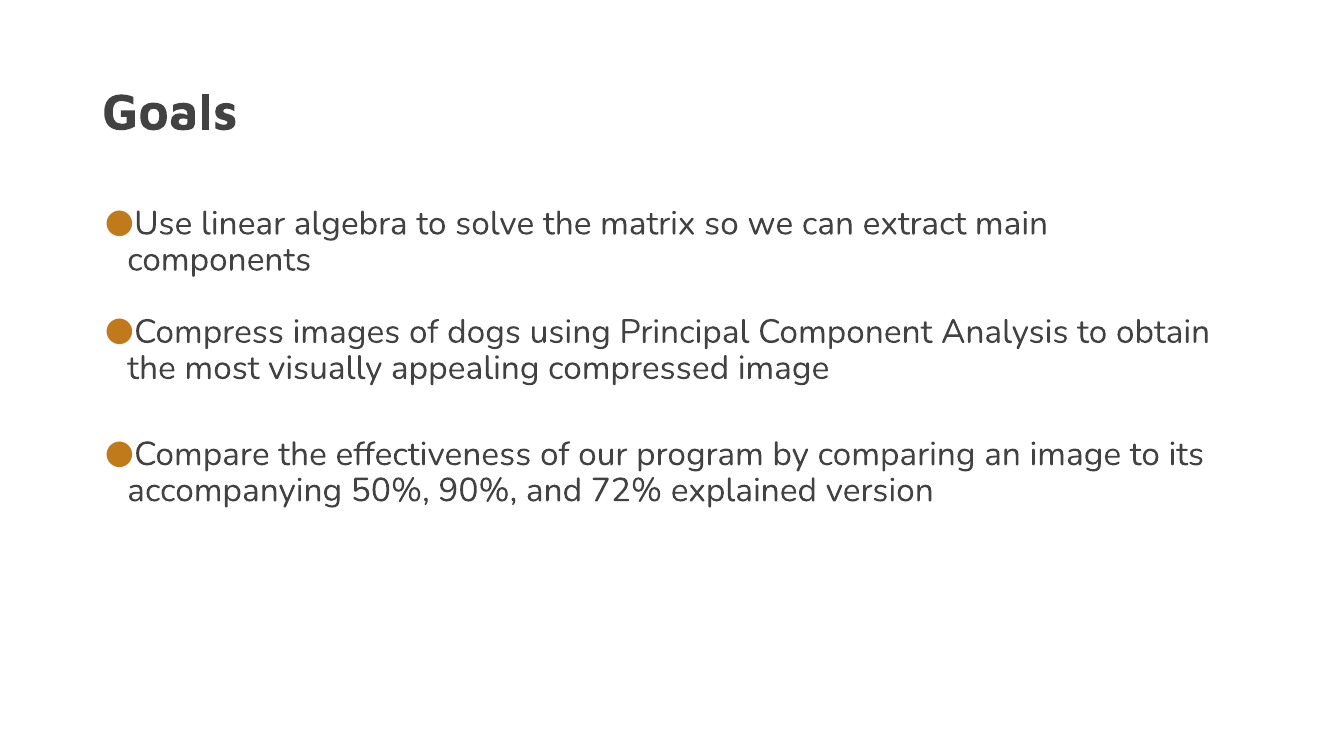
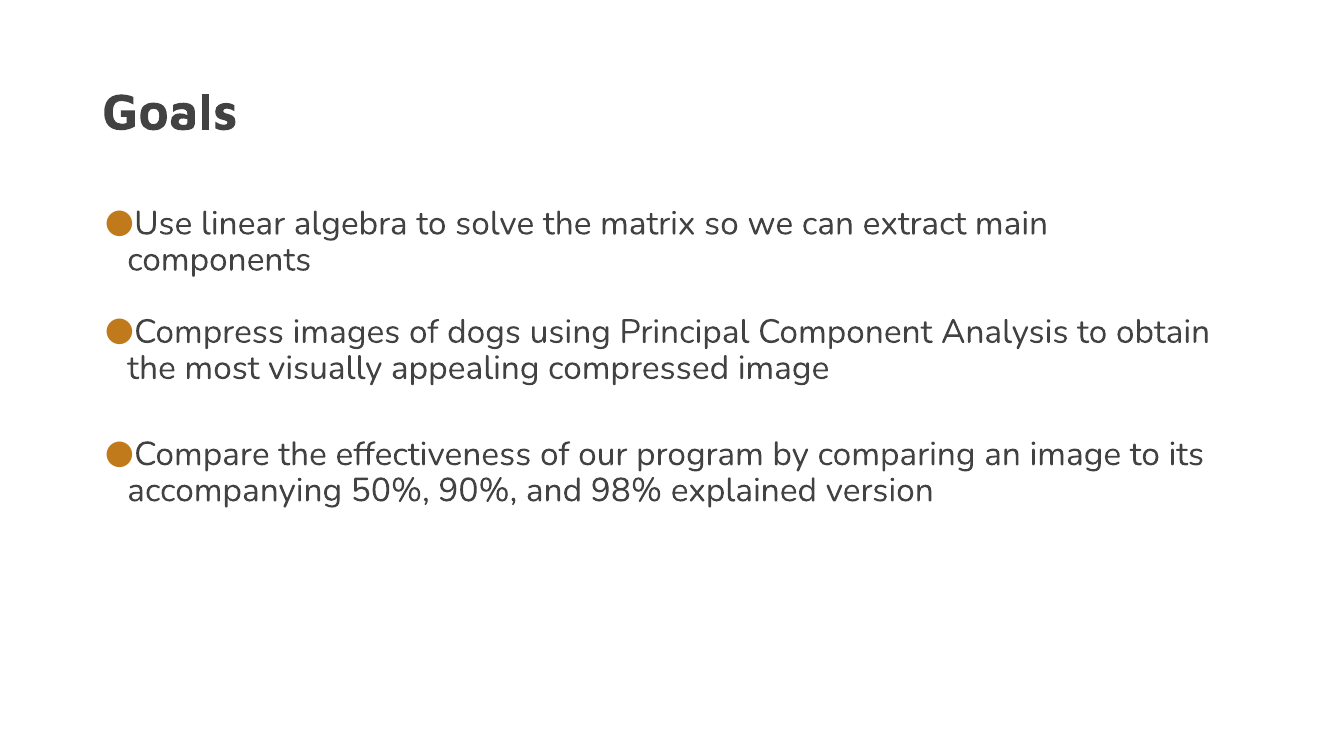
72%: 72% -> 98%
